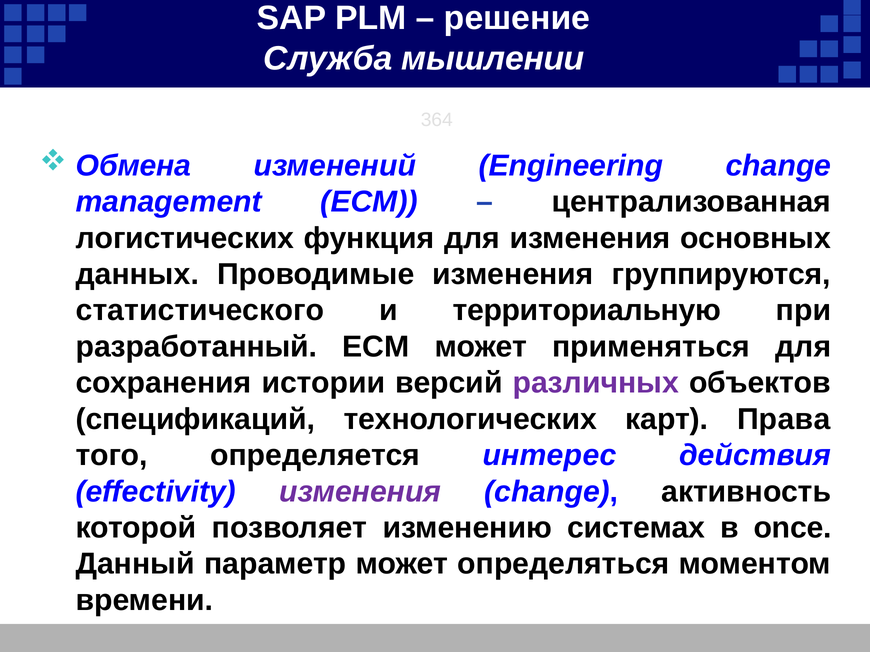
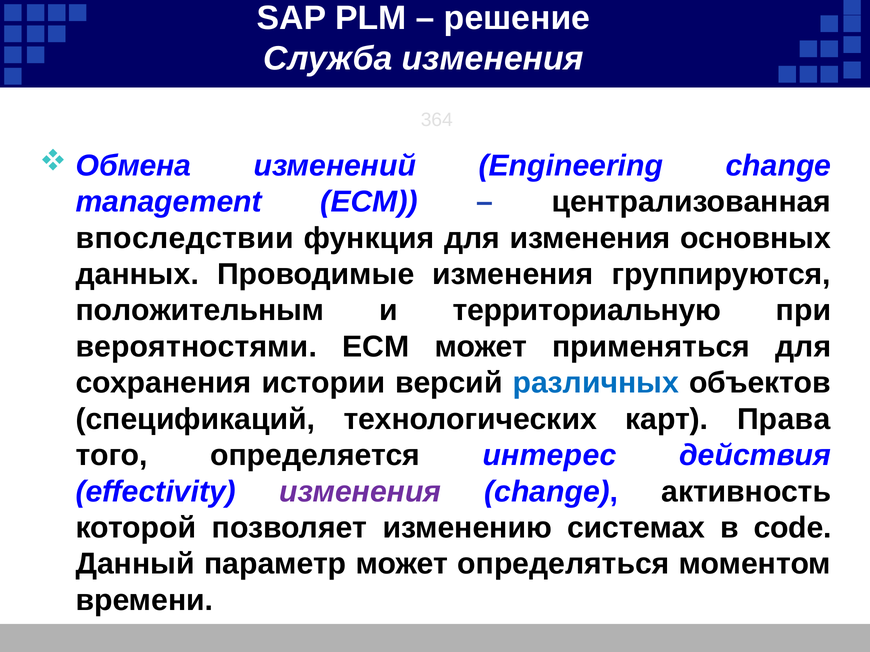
Служба мышлении: мышлении -> изменения
логистических: логистических -> впоследствии
статистического: статистического -> положительным
разработанный: разработанный -> вероятностями
различных colour: purple -> blue
once: once -> code
